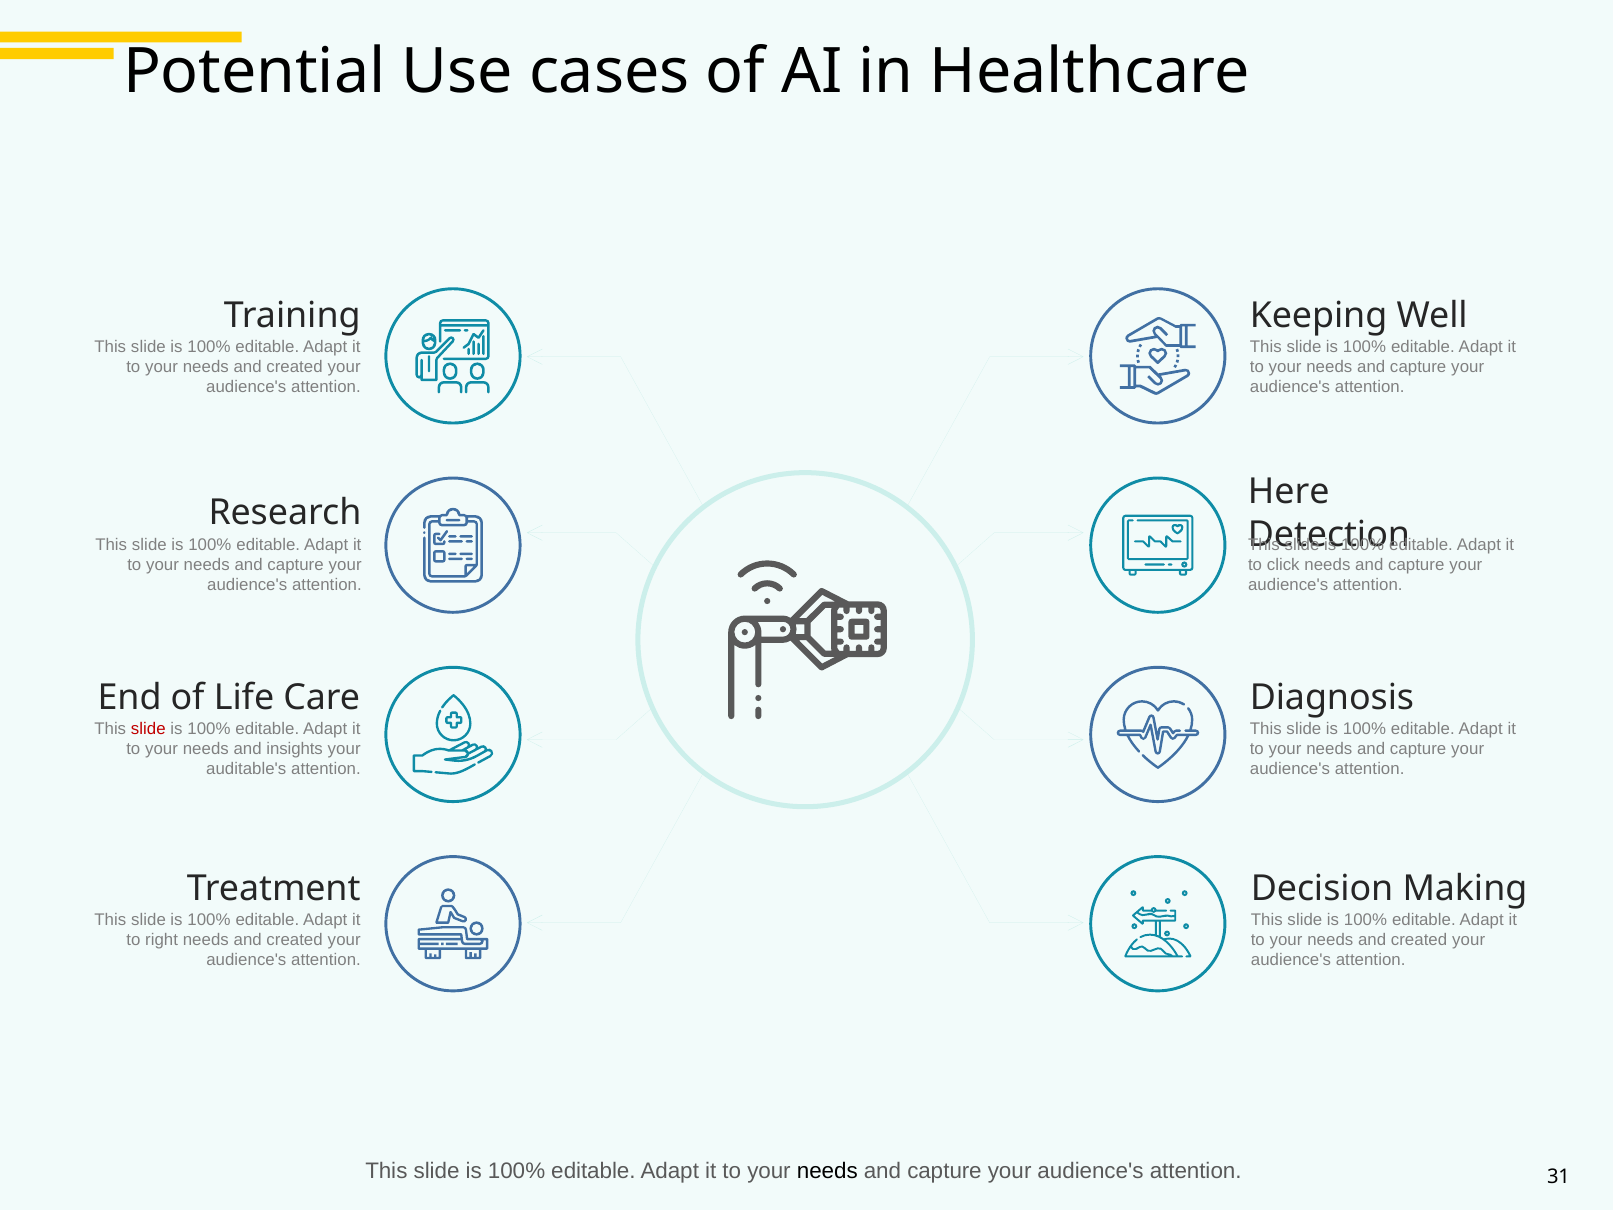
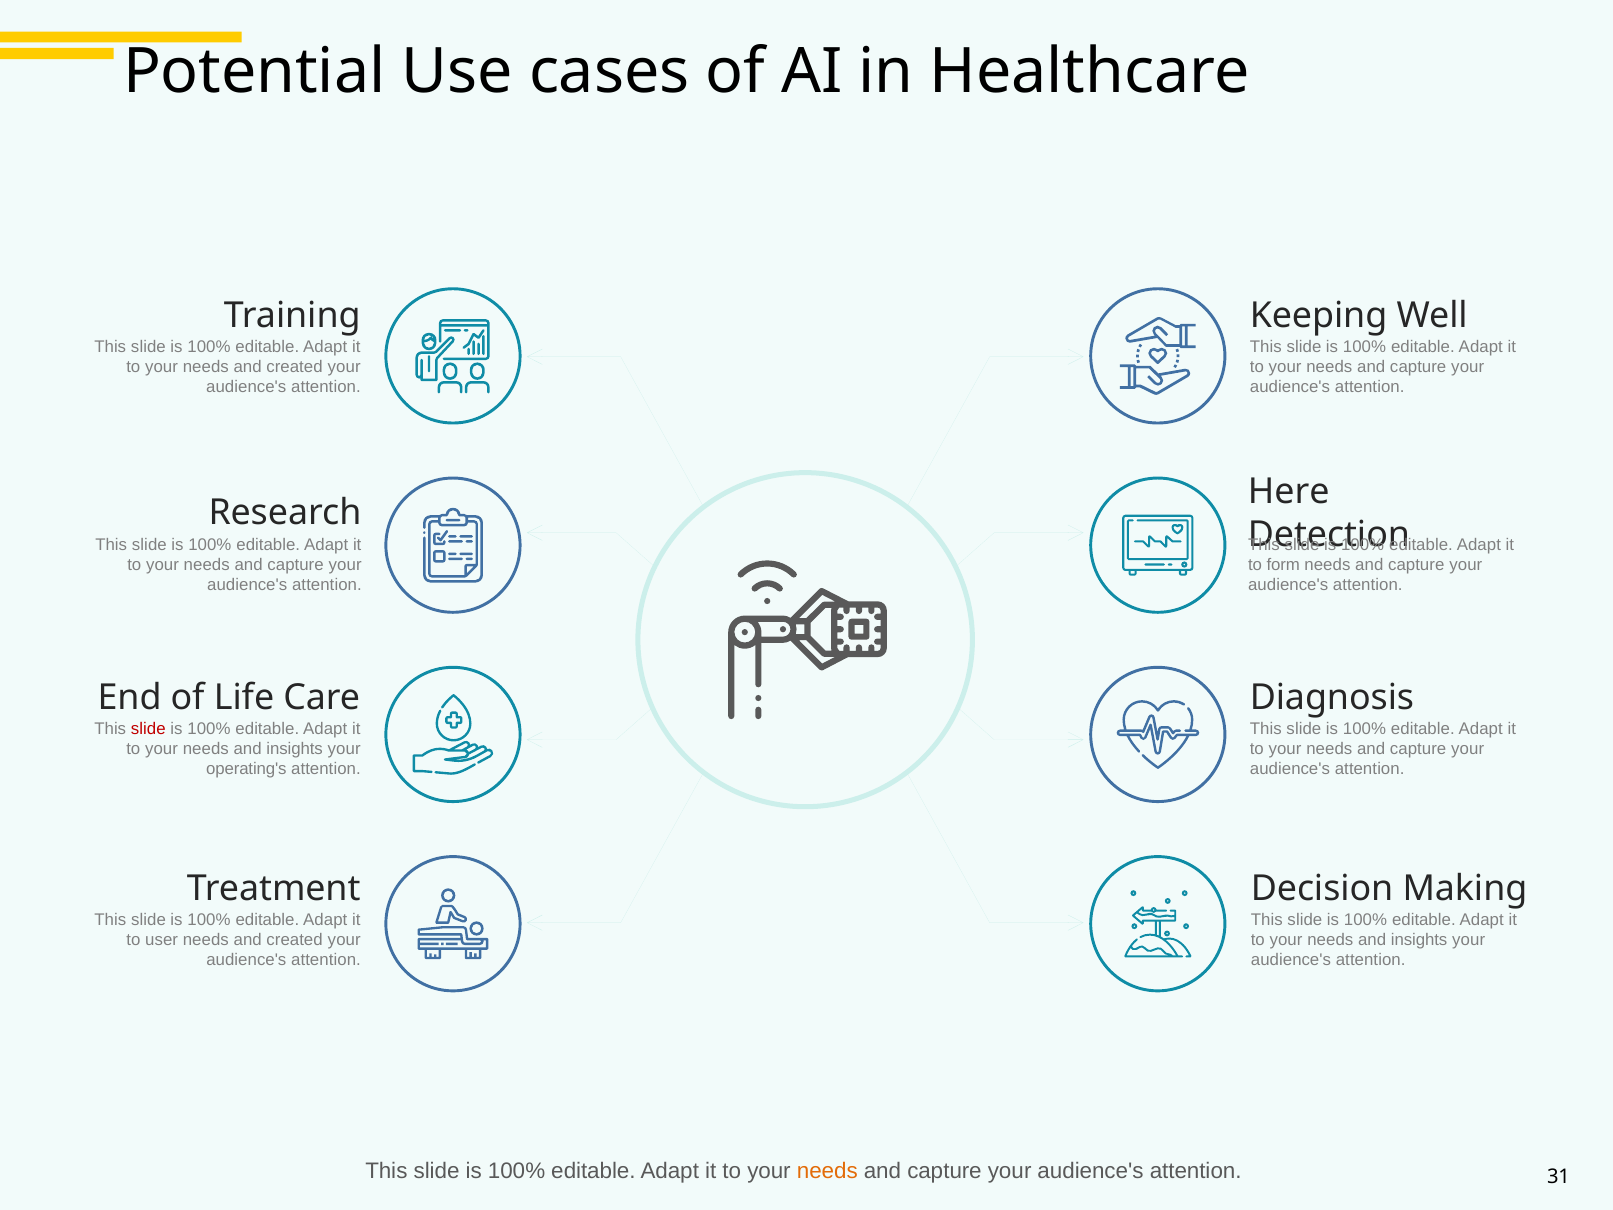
click: click -> form
auditable's: auditable's -> operating's
right: right -> user
created at (1419, 940): created -> insights
needs at (827, 1171) colour: black -> orange
